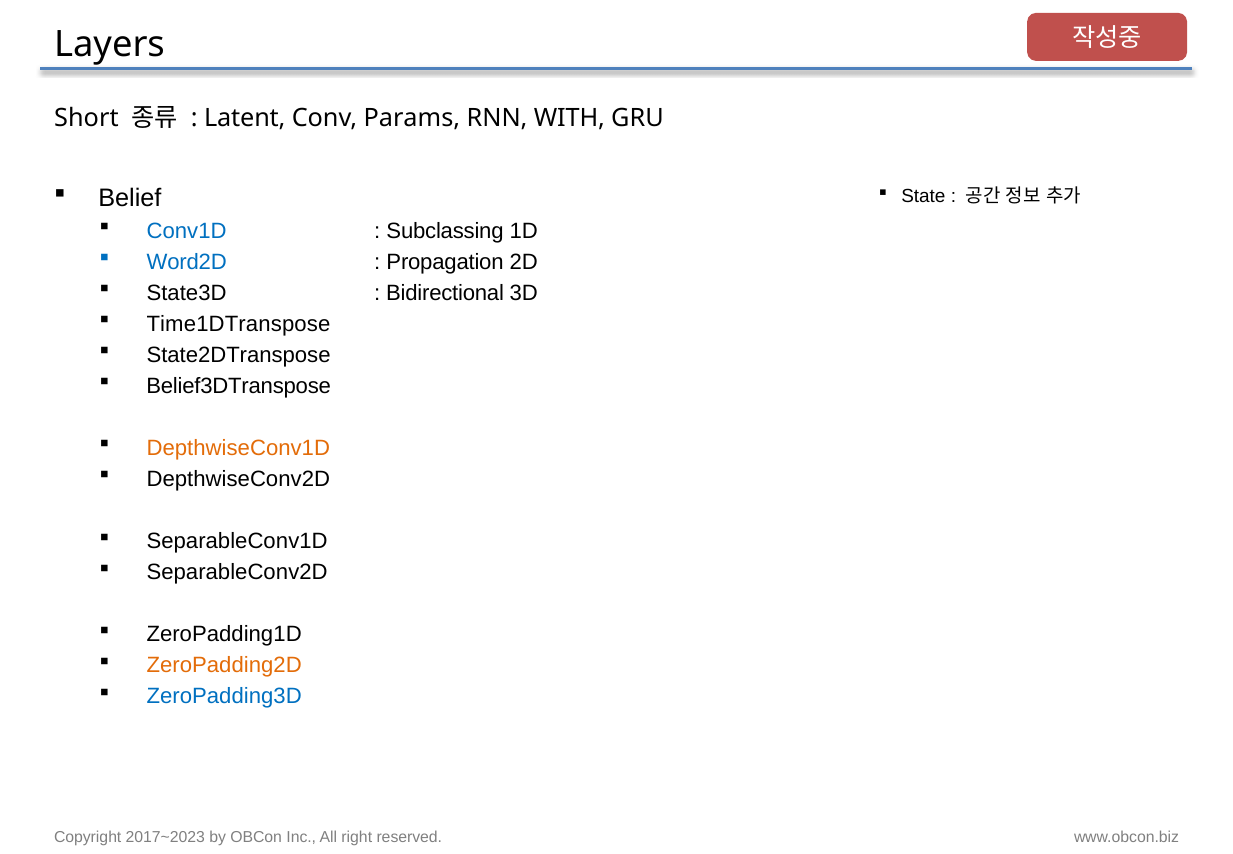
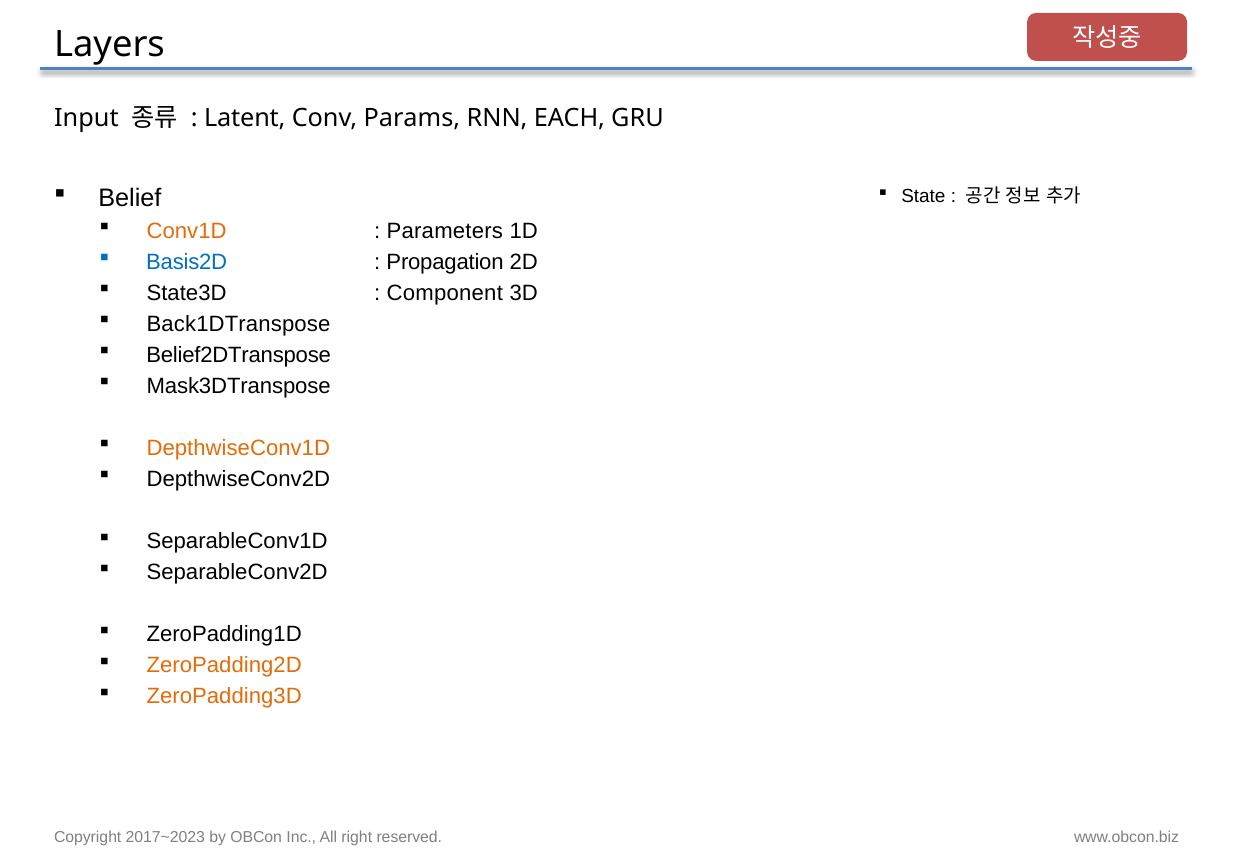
Short: Short -> Input
WITH: WITH -> EACH
Conv1D colour: blue -> orange
Subclassing: Subclassing -> Parameters
Word2D: Word2D -> Basis2D
Bidirectional: Bidirectional -> Component
Time1DTranspose: Time1DTranspose -> Back1DTranspose
State2DTranspose: State2DTranspose -> Belief2DTranspose
Belief3DTranspose: Belief3DTranspose -> Mask3DTranspose
ZeroPadding3D colour: blue -> orange
